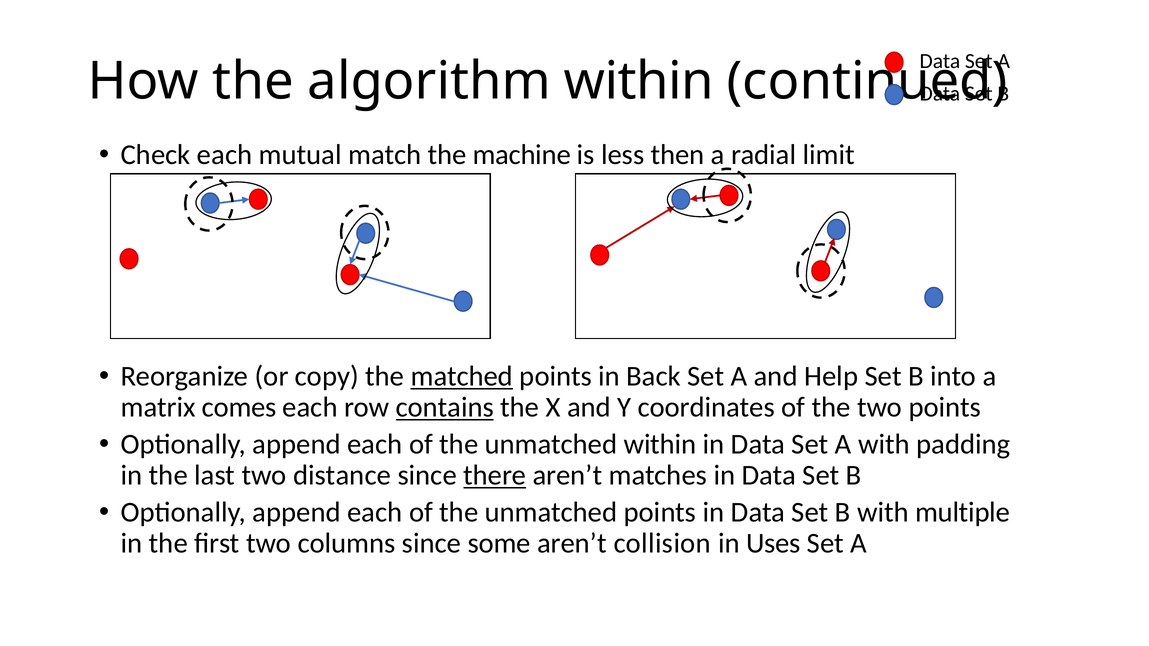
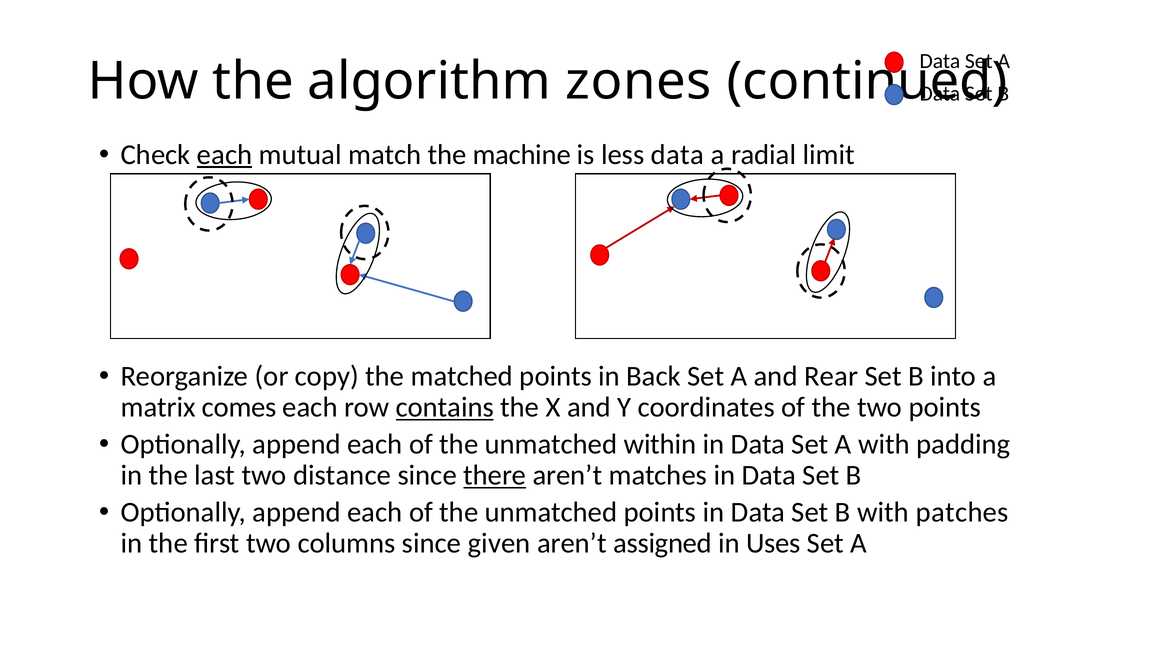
algorithm within: within -> zones
each at (225, 155) underline: none -> present
less then: then -> data
matched underline: present -> none
Help: Help -> Rear
multiple: multiple -> patches
some: some -> given
collision: collision -> assigned
